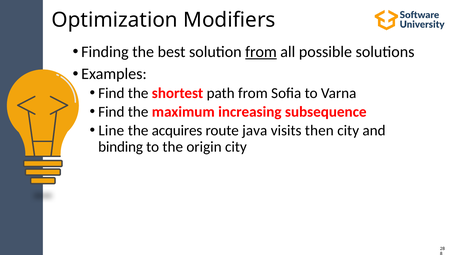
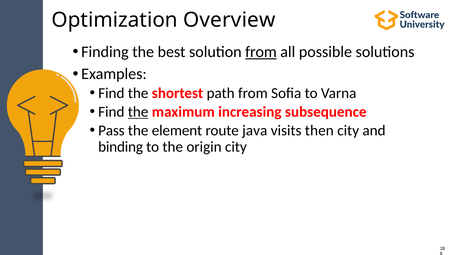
Modifiers: Modifiers -> Overview
the at (138, 112) underline: none -> present
Line: Line -> Pass
acquires: acquires -> element
